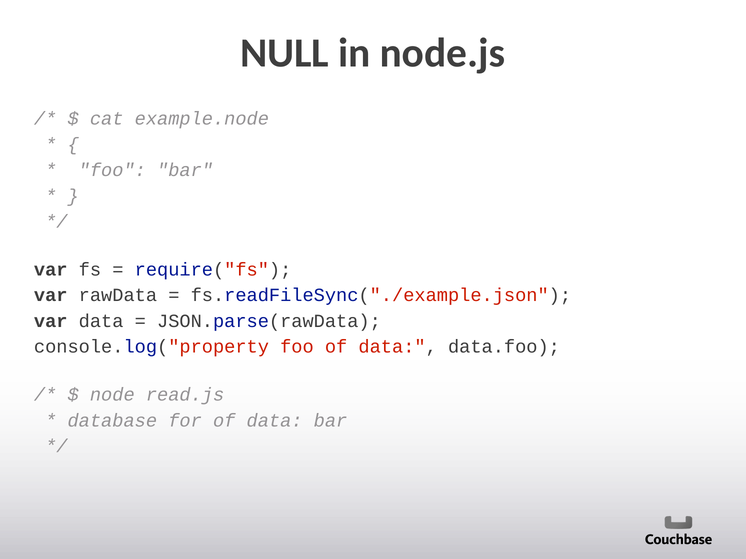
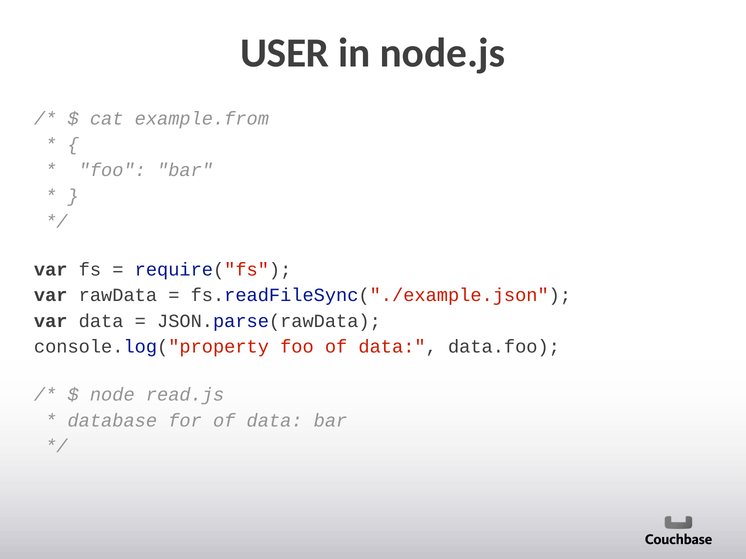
NULL: NULL -> USER
example.node: example.node -> example.from
